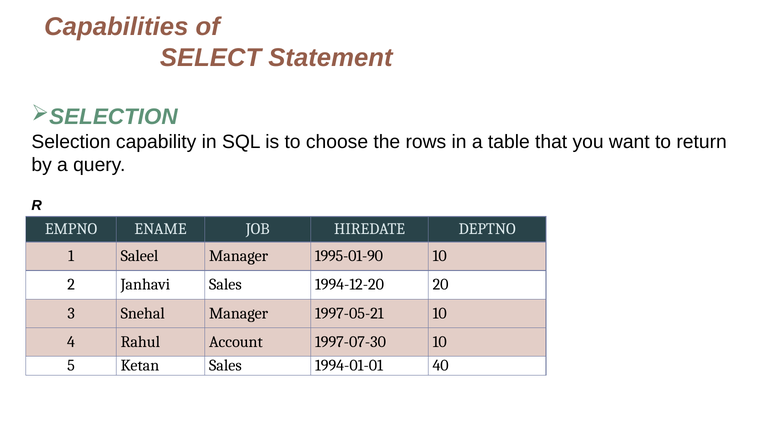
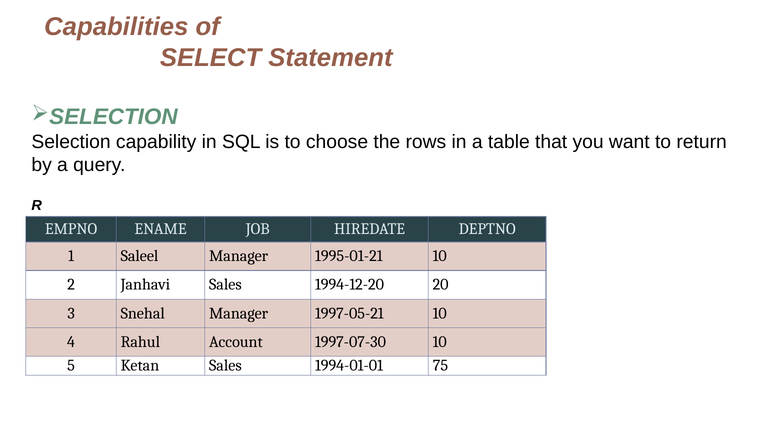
1995-01-90: 1995-01-90 -> 1995-01-21
40: 40 -> 75
